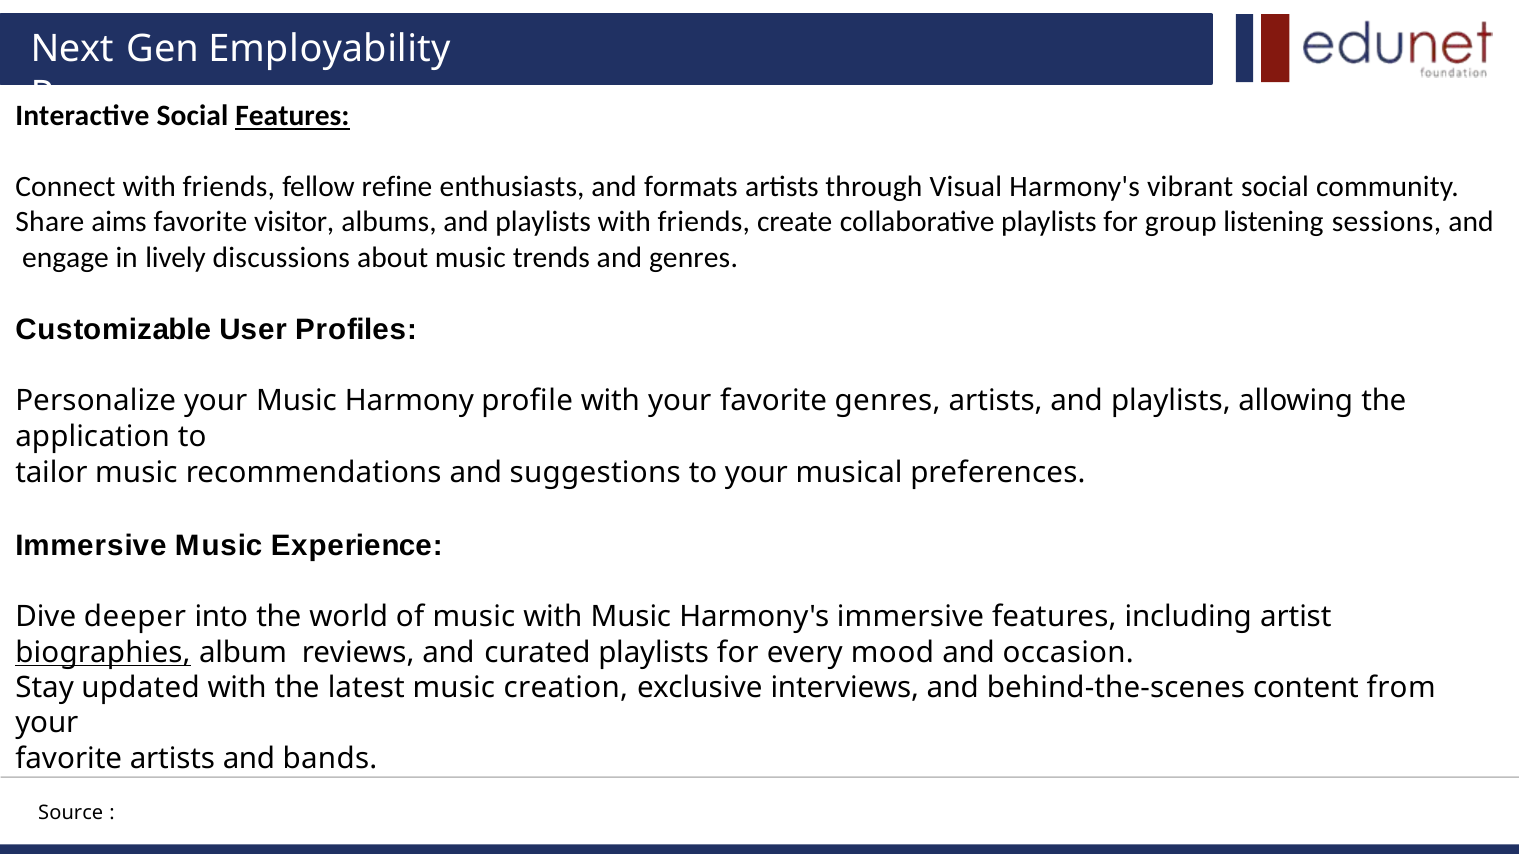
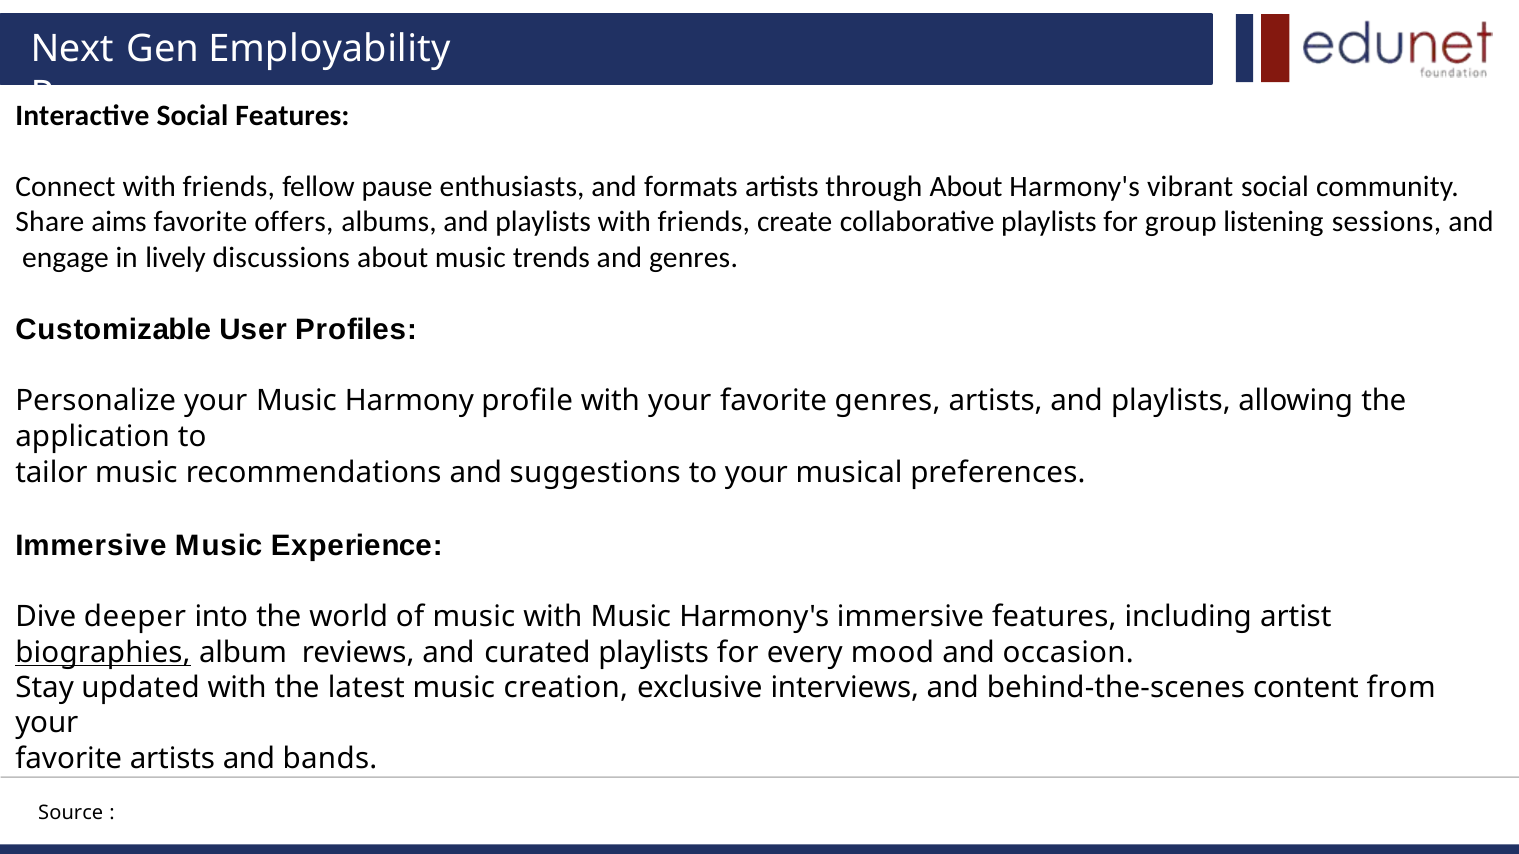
Features at (292, 116) underline: present -> none
refine: refine -> pause
through Visual: Visual -> About
visitor: visitor -> offers
